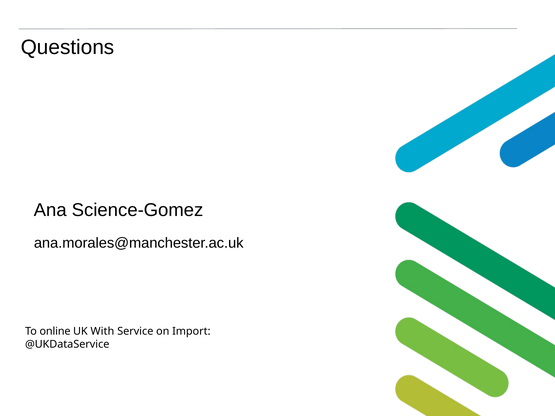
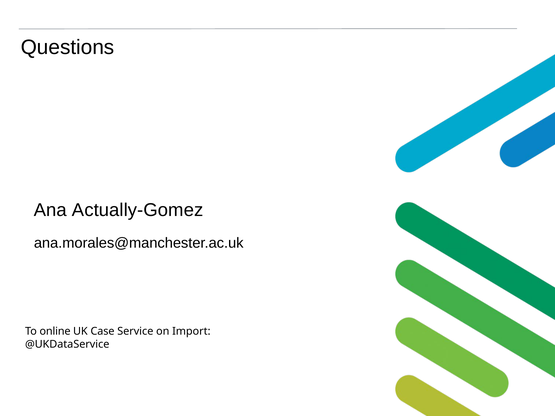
Science-Gomez: Science-Gomez -> Actually-Gomez
With: With -> Case
